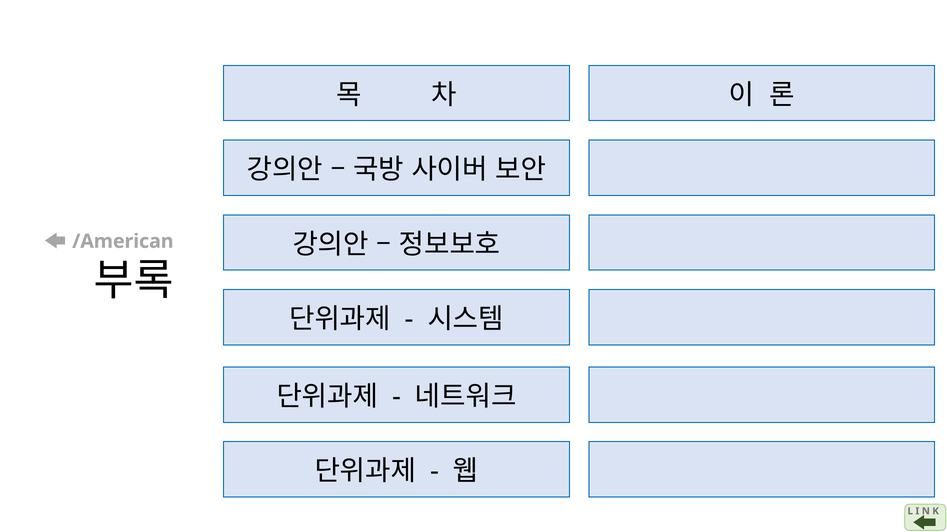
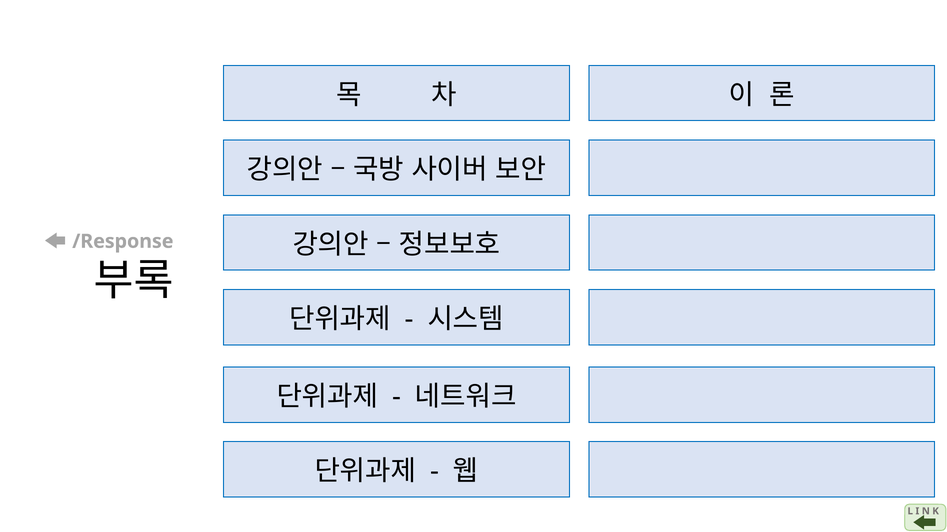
/American: /American -> /Response
